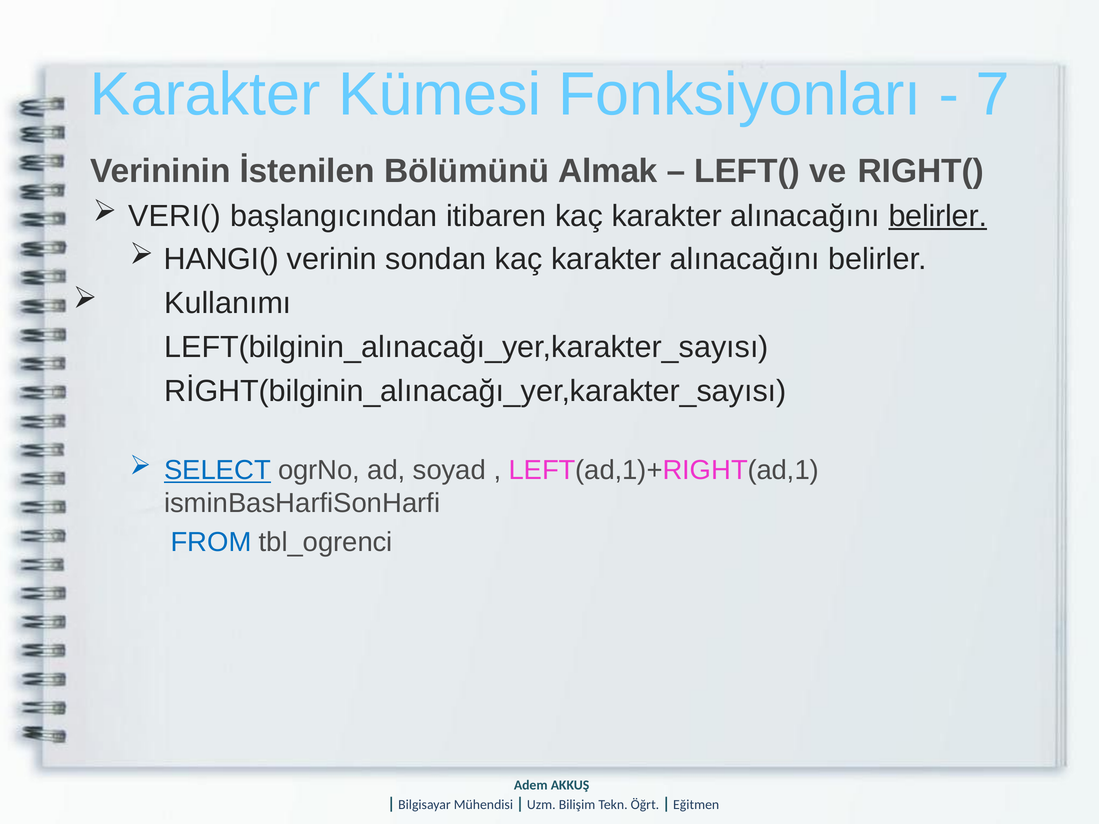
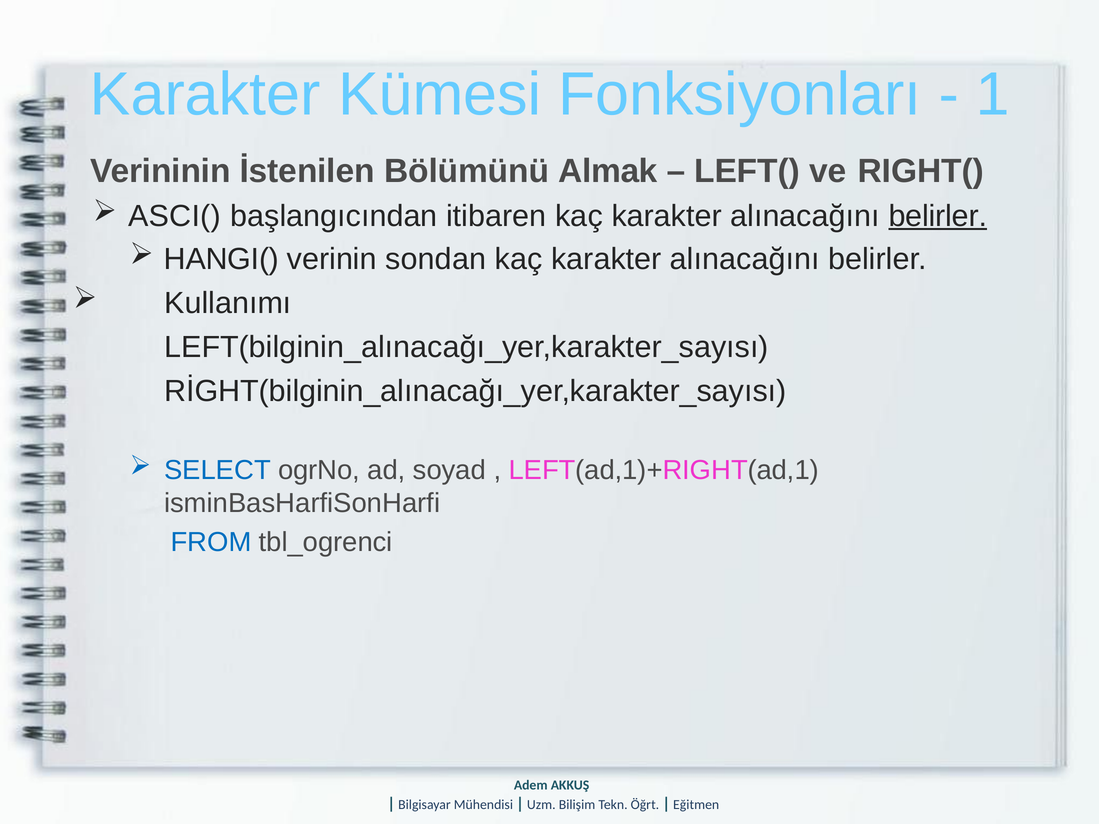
7: 7 -> 1
VERI(: VERI( -> ASCI(
SELECT underline: present -> none
